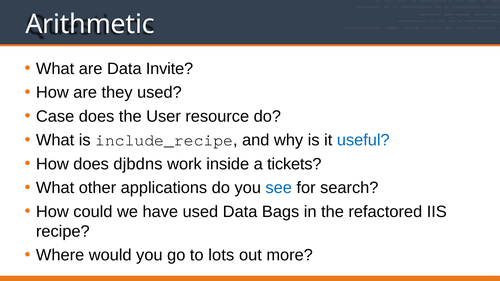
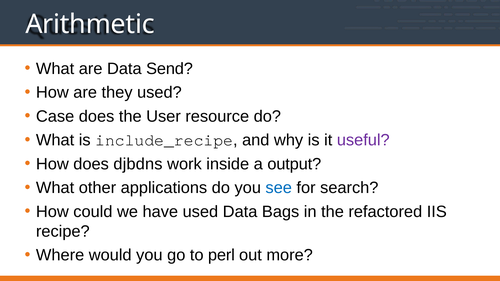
Invite: Invite -> Send
useful colour: blue -> purple
tickets: tickets -> output
lots: lots -> perl
